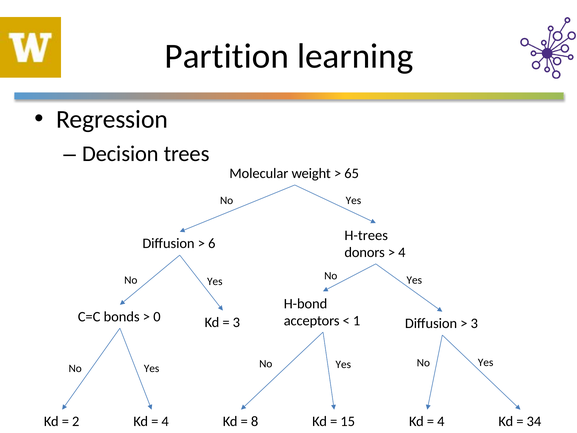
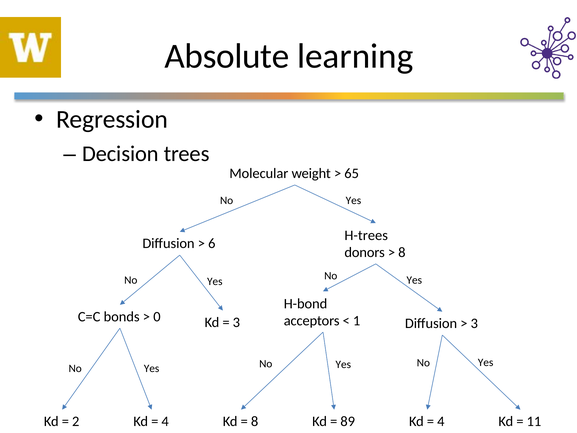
Partition: Partition -> Absolute
4 at (402, 252): 4 -> 8
15: 15 -> 89
34: 34 -> 11
